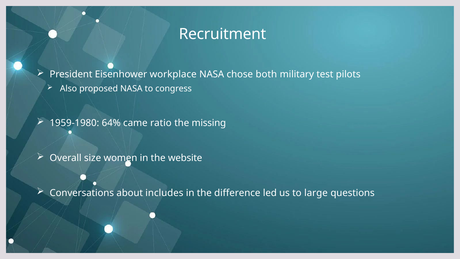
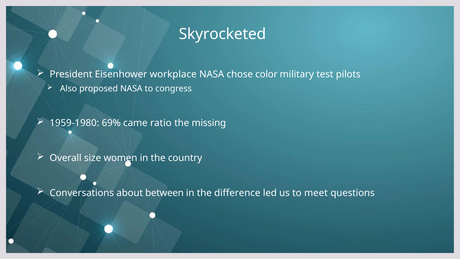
Recruitment: Recruitment -> Skyrocketed
both: both -> color
64%: 64% -> 69%
website: website -> country
includes: includes -> between
large: large -> meet
